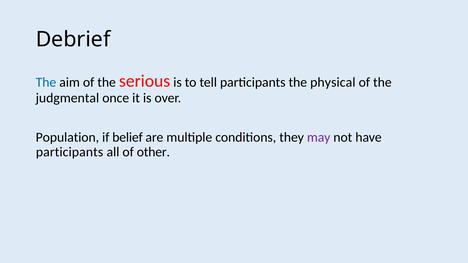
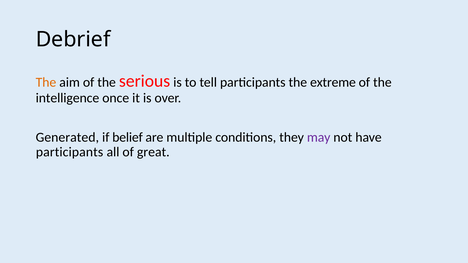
The at (46, 82) colour: blue -> orange
physical: physical -> extreme
judgmental: judgmental -> intelligence
Population: Population -> Generated
other: other -> great
